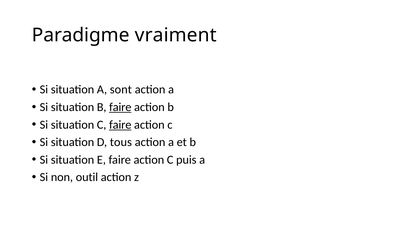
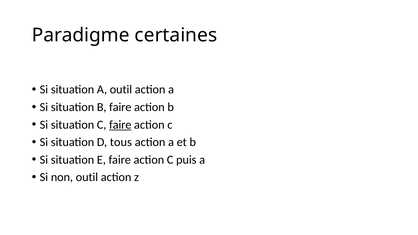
vraiment: vraiment -> certaines
A sont: sont -> outil
faire at (120, 107) underline: present -> none
